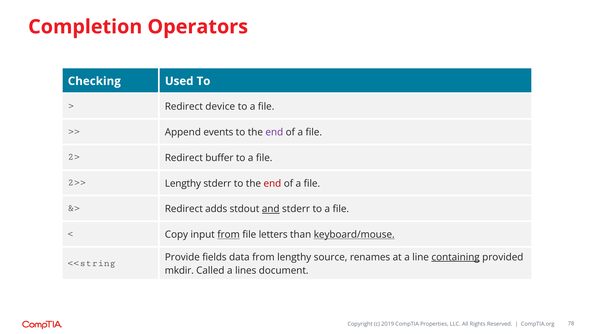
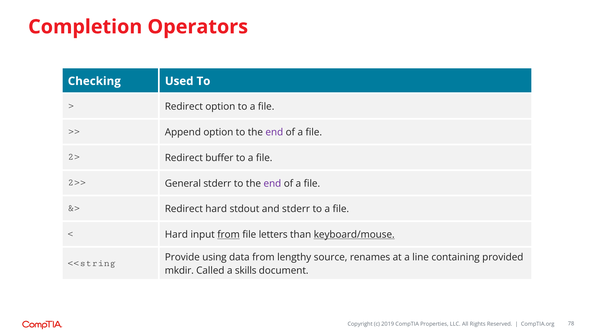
Redirect device: device -> option
Append events: events -> option
2>> Lengthy: Lengthy -> General
end at (272, 183) colour: red -> purple
Redirect adds: adds -> hard
and underline: present -> none
Copy at (176, 235): Copy -> Hard
fields: fields -> using
containing underline: present -> none
lines: lines -> skills
